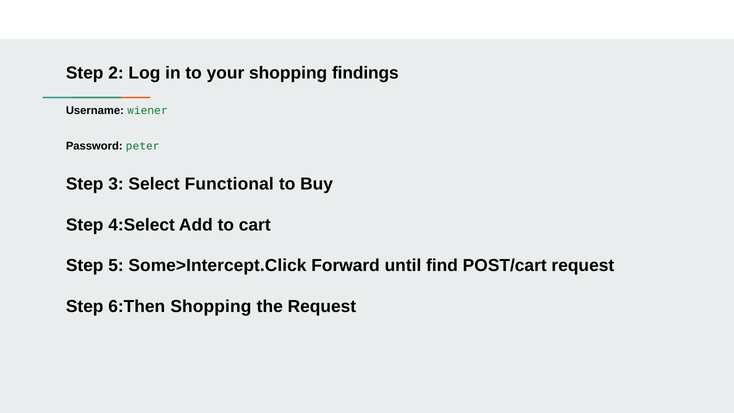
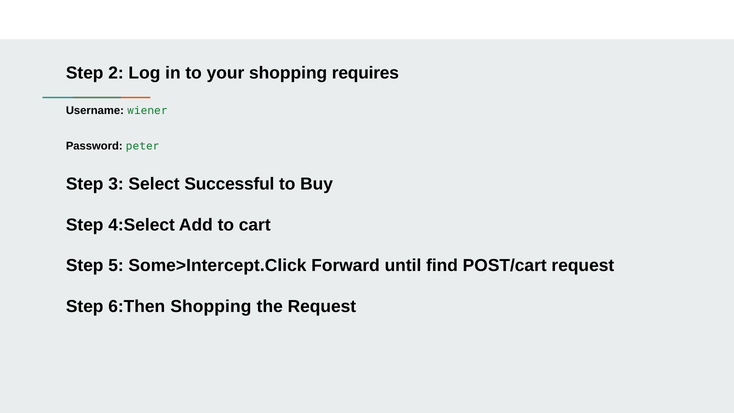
findings: findings -> requires
Functional: Functional -> Successful
